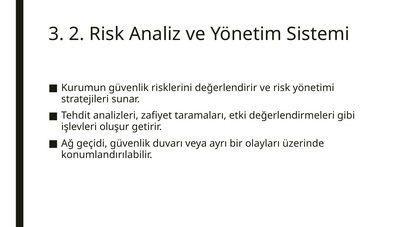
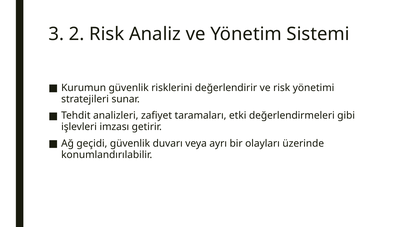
oluşur: oluşur -> imzası
